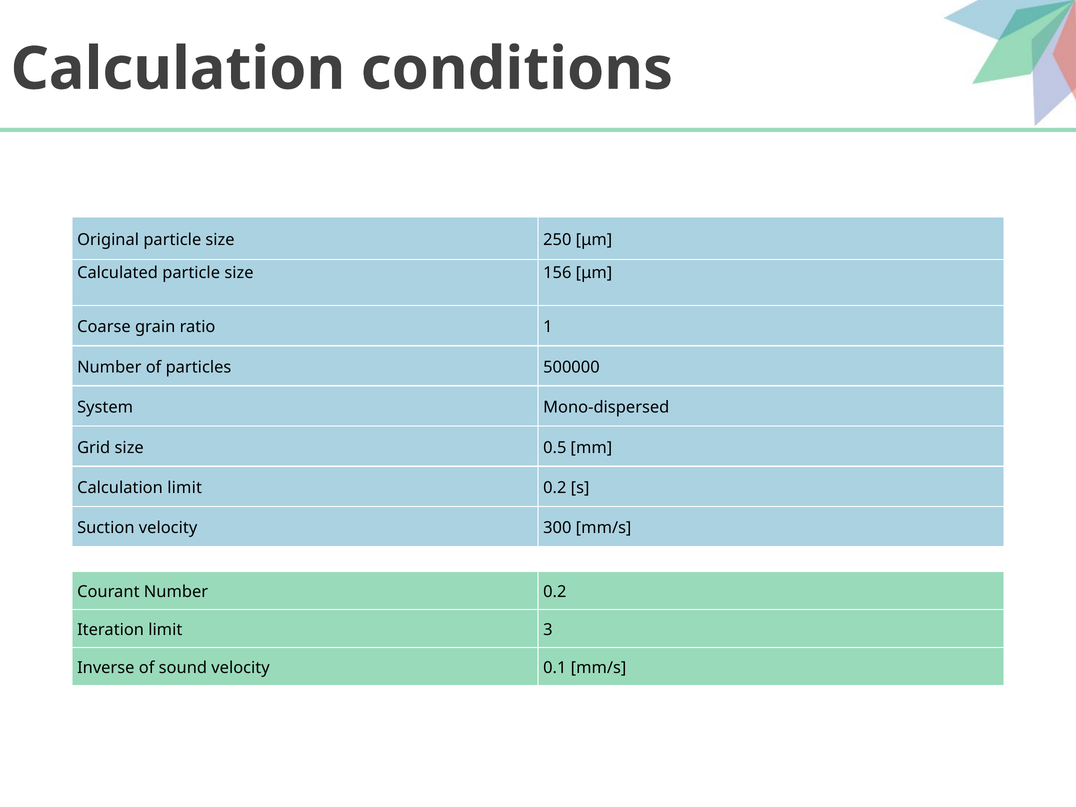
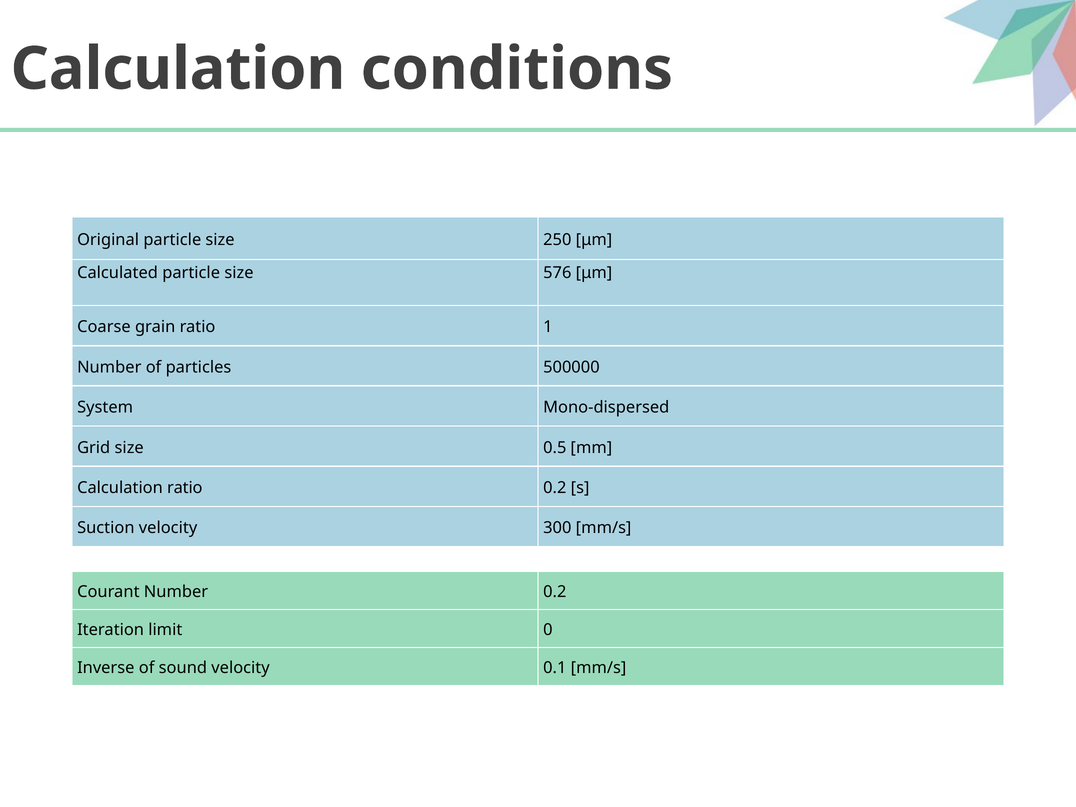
156: 156 -> 576
Calculation limit: limit -> ratio
3: 3 -> 0
